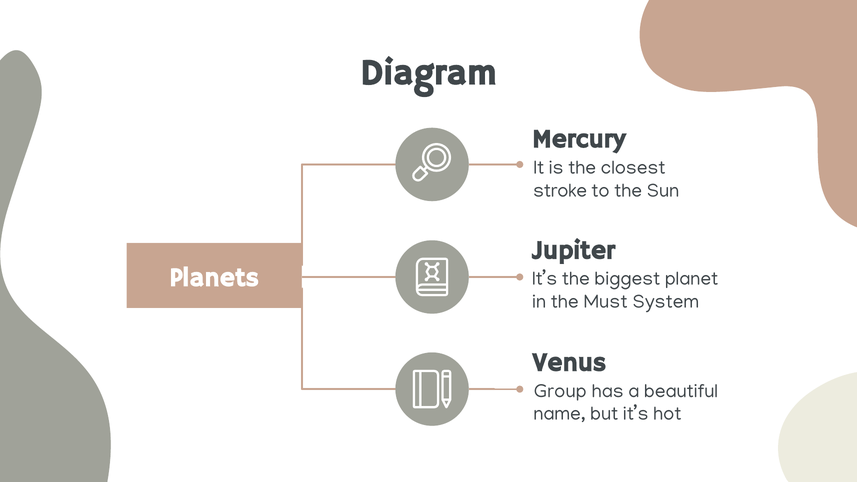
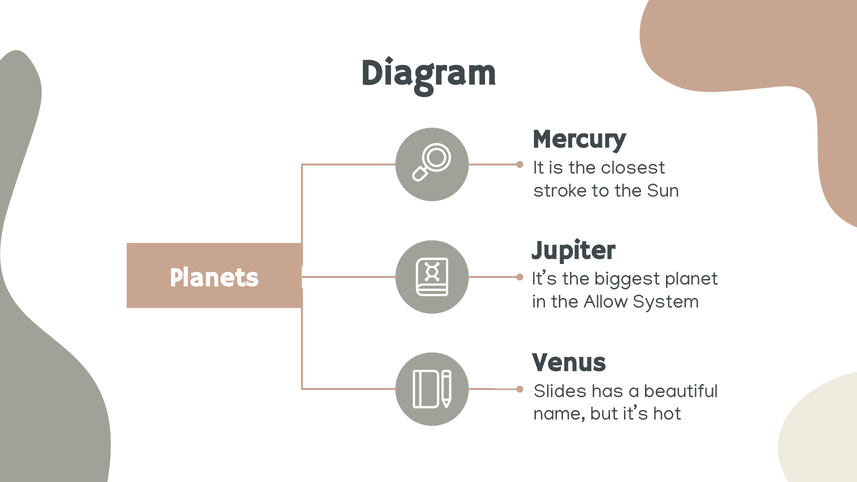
Must: Must -> Allow
Group: Group -> Slides
